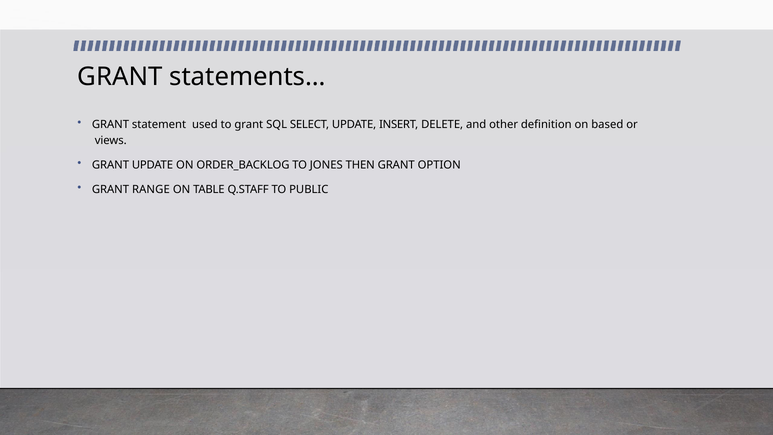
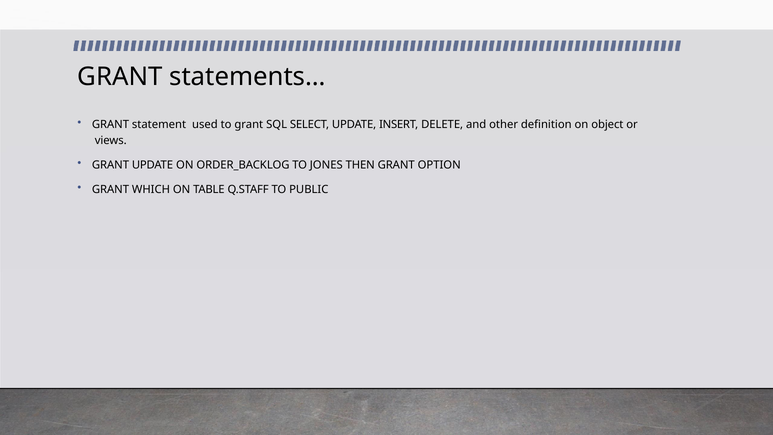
based: based -> object
RANGE: RANGE -> WHICH
